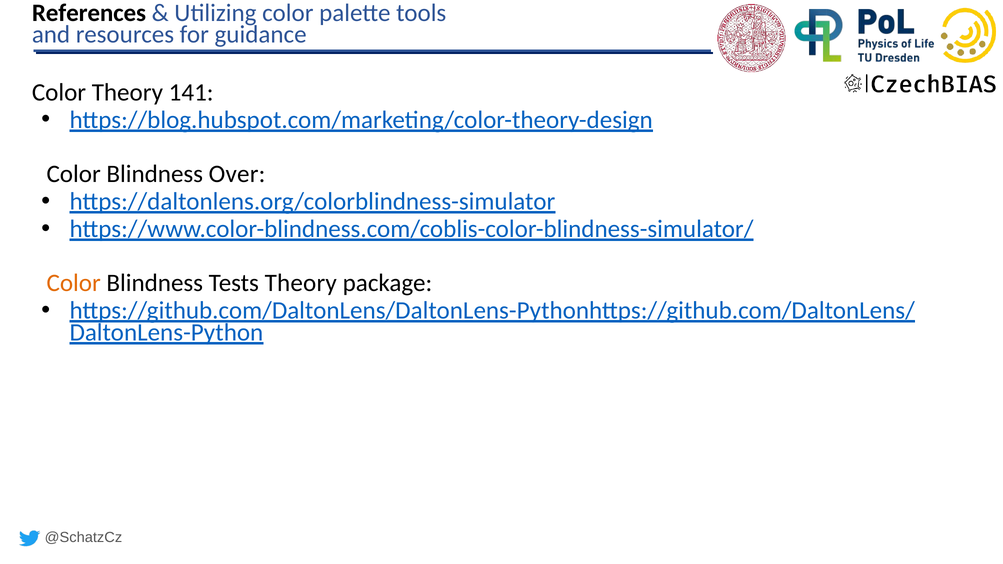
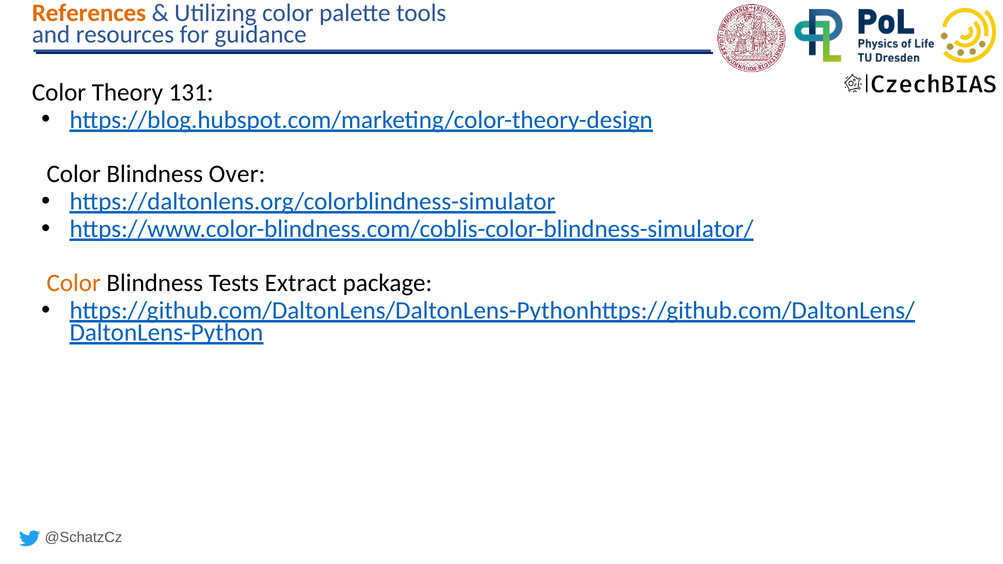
References colour: black -> orange
141: 141 -> 131
Tests Theory: Theory -> Extract
